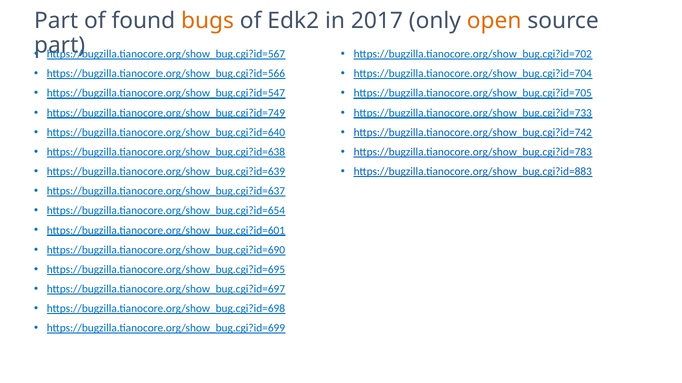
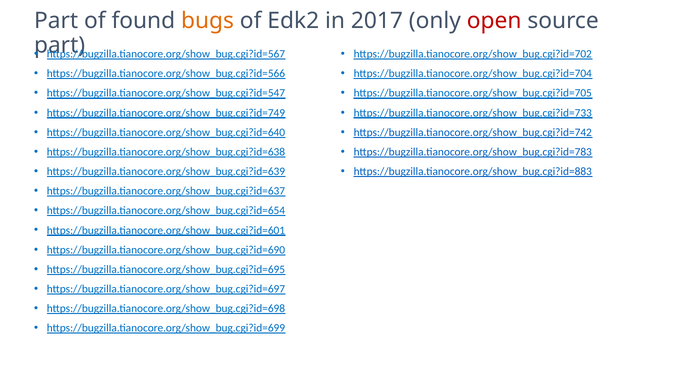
open colour: orange -> red
